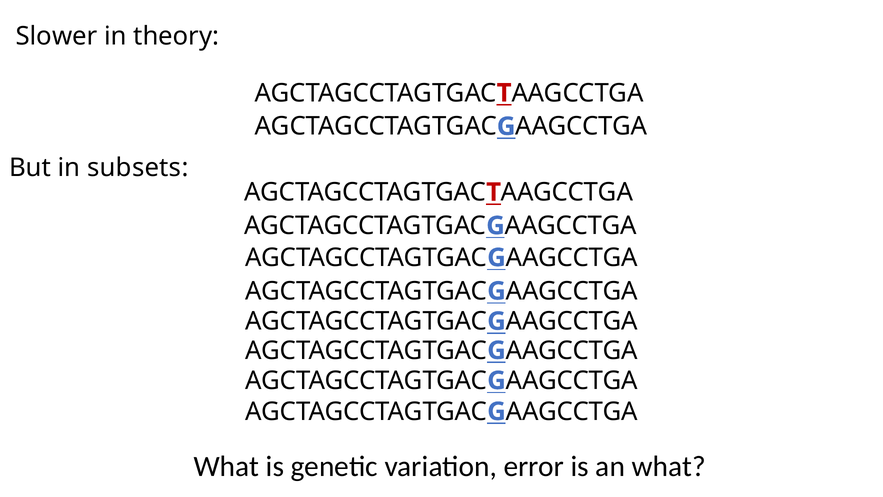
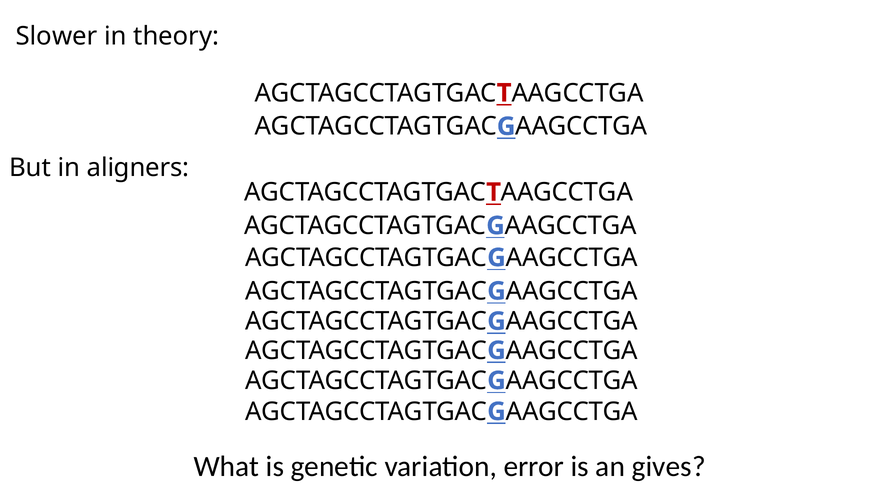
subsets: subsets -> aligners
an what: what -> gives
